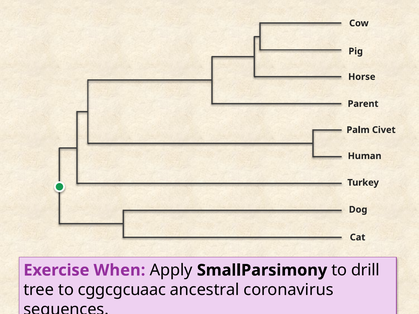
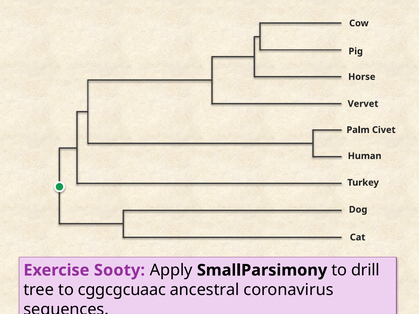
Parent: Parent -> Vervet
When: When -> Sooty
